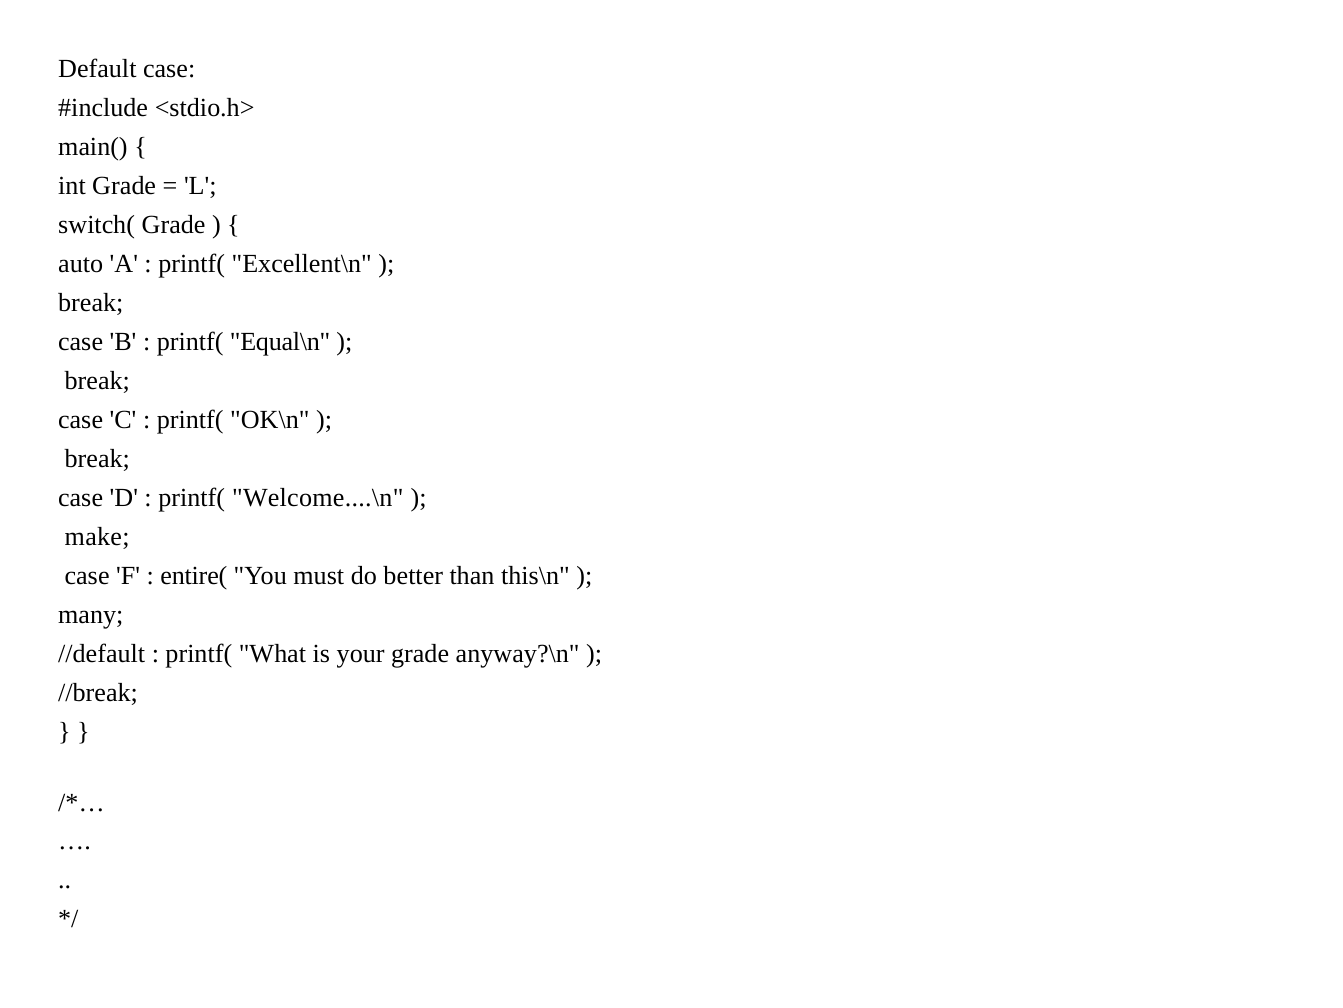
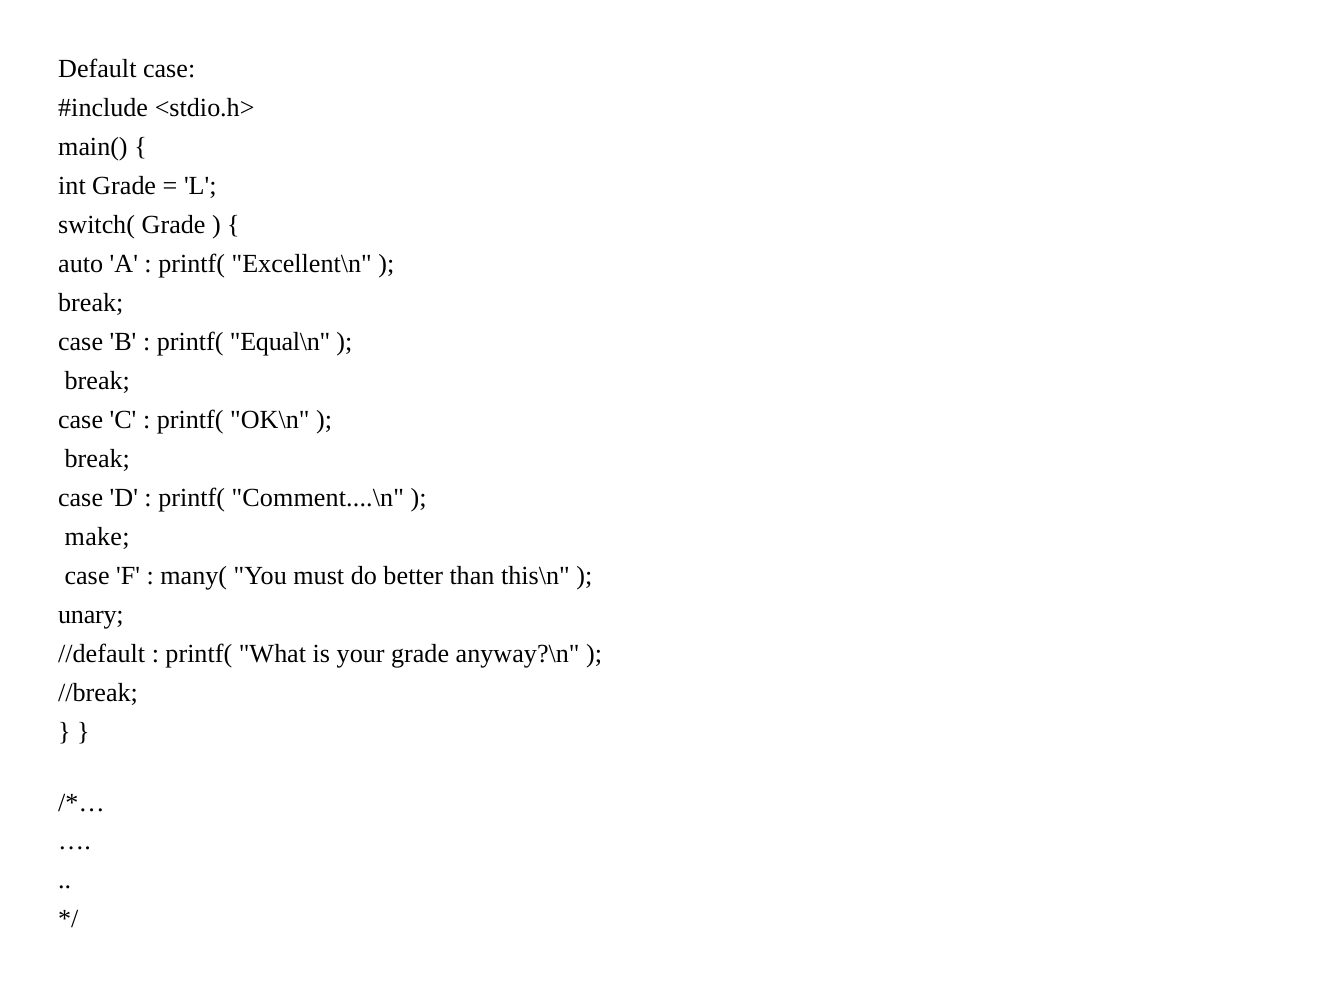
Welcome....\n: Welcome....\n -> Comment....\n
entire(: entire( -> many(
many: many -> unary
